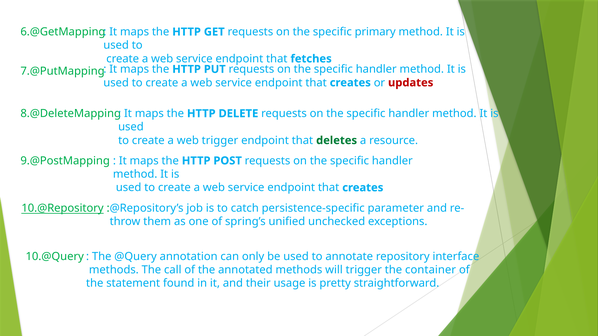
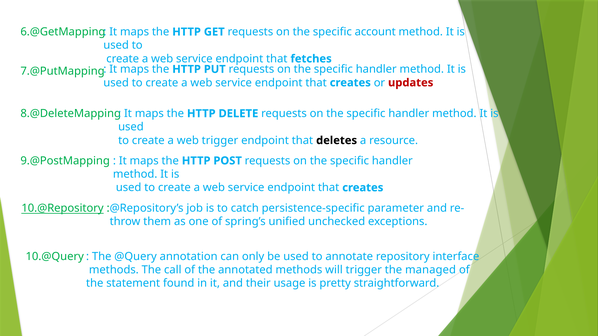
primary: primary -> account
deletes colour: green -> black
container: container -> managed
